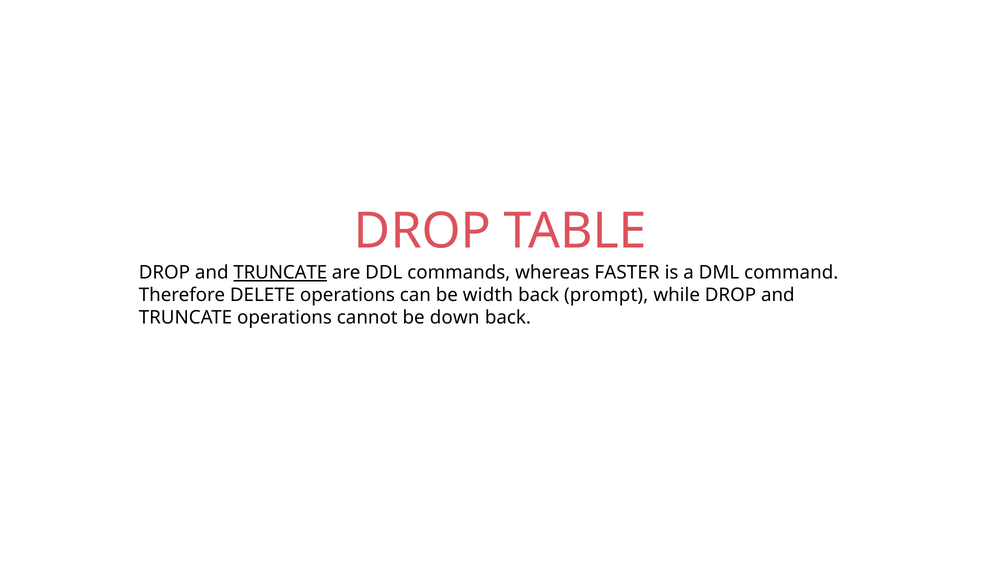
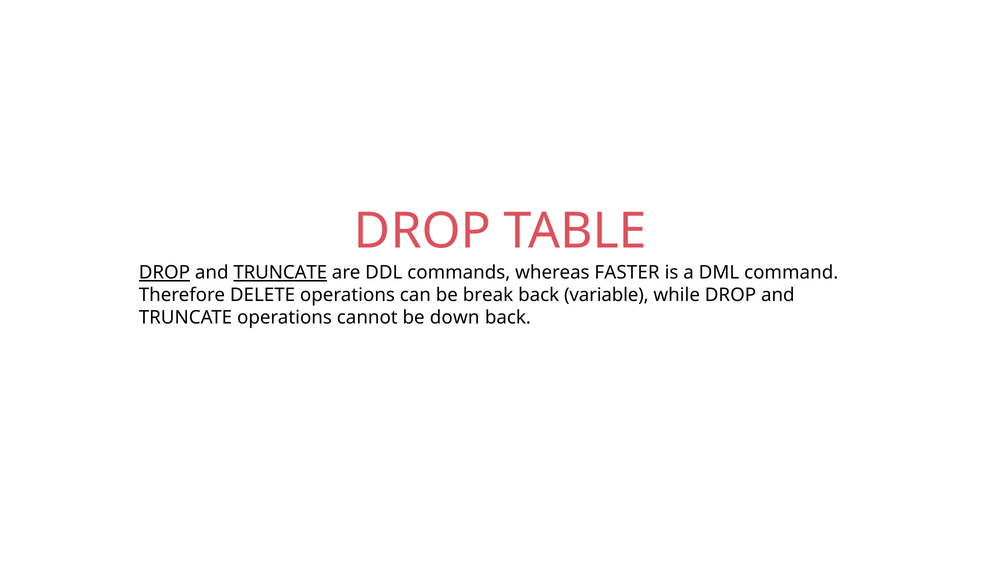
DROP at (164, 273) underline: none -> present
width: width -> break
prompt: prompt -> variable
